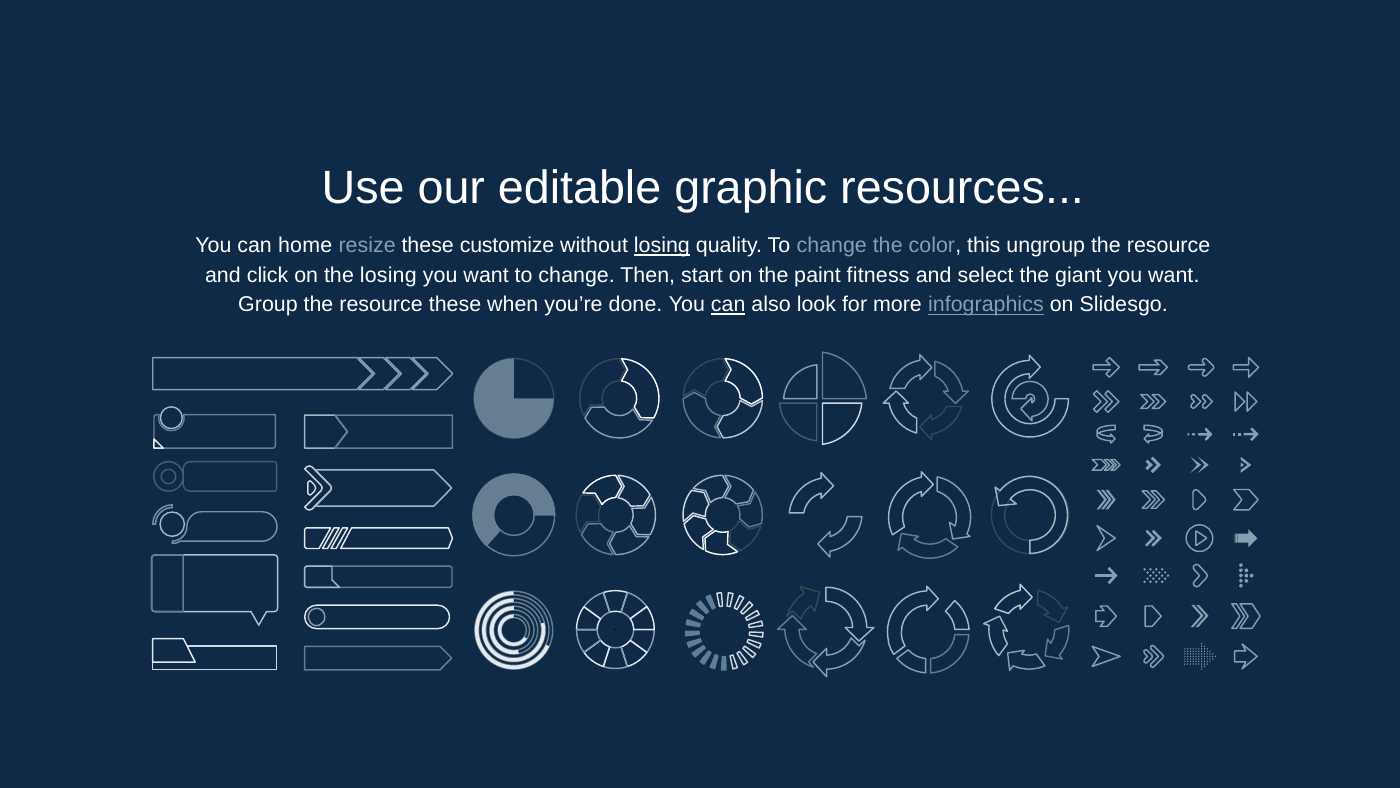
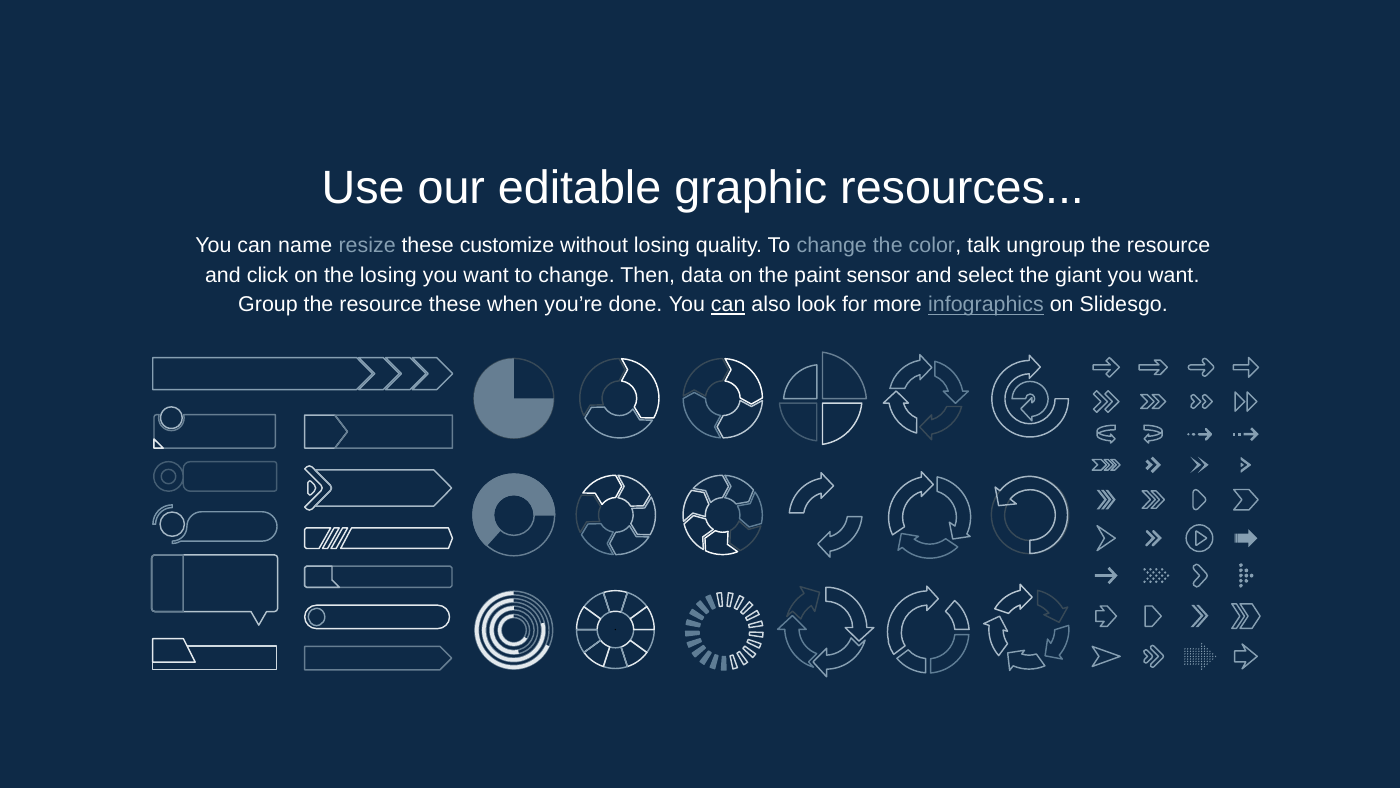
home: home -> name
losing at (662, 246) underline: present -> none
this: this -> talk
start: start -> data
fitness: fitness -> sensor
